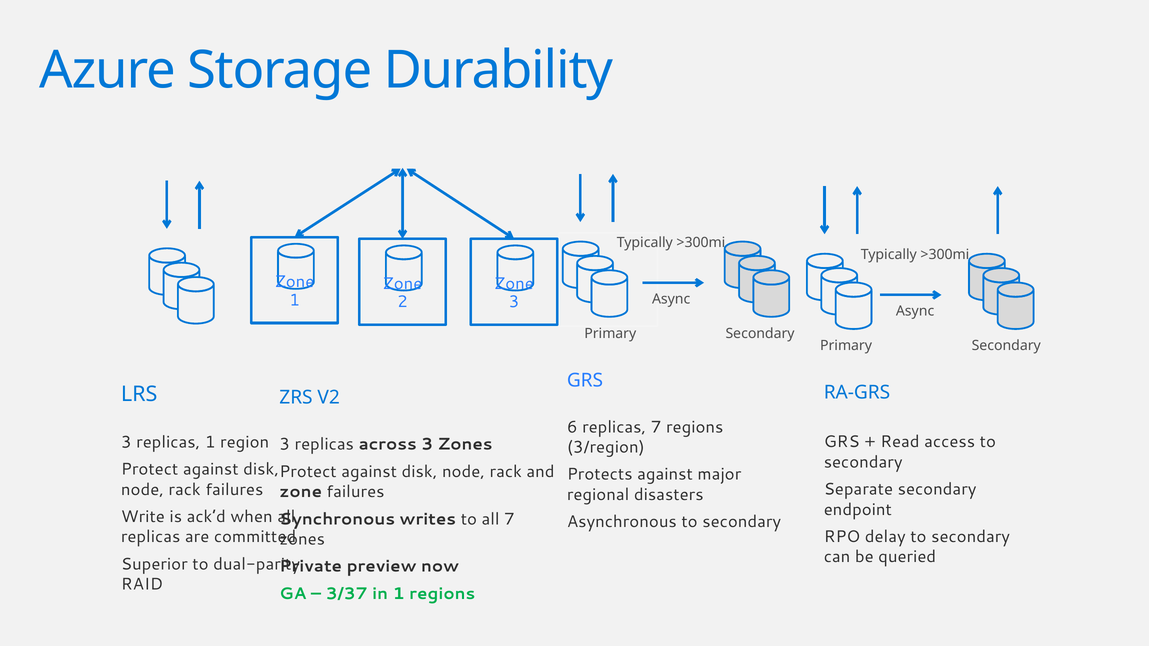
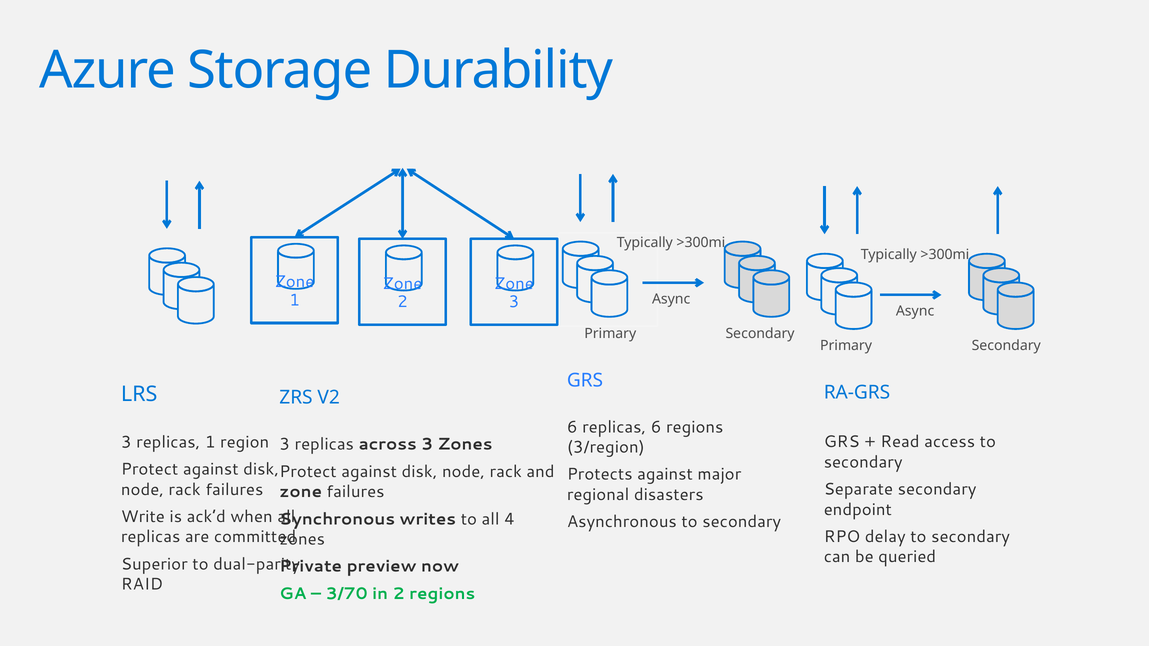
replicas 7: 7 -> 6
all 7: 7 -> 4
3/37: 3/37 -> 3/70
in 1: 1 -> 2
